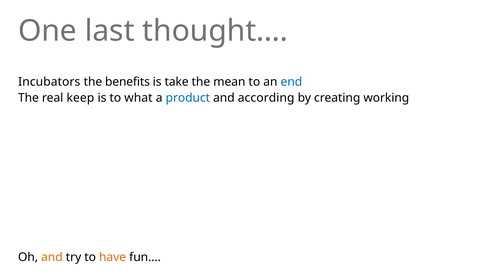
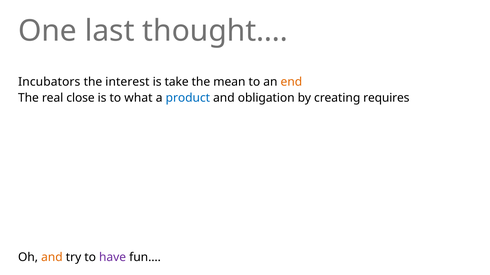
benefits: benefits -> interest
end colour: blue -> orange
keep: keep -> close
according: according -> obligation
working: working -> requires
have colour: orange -> purple
